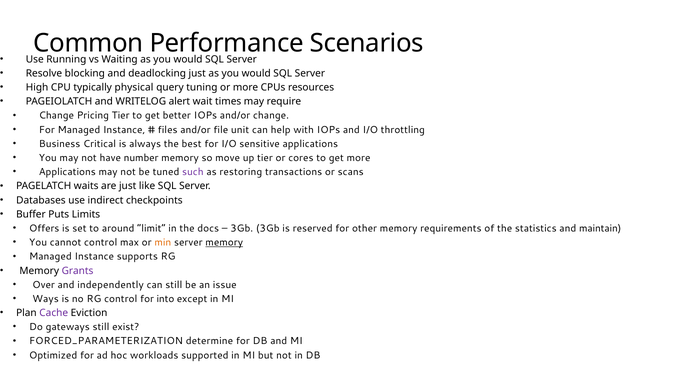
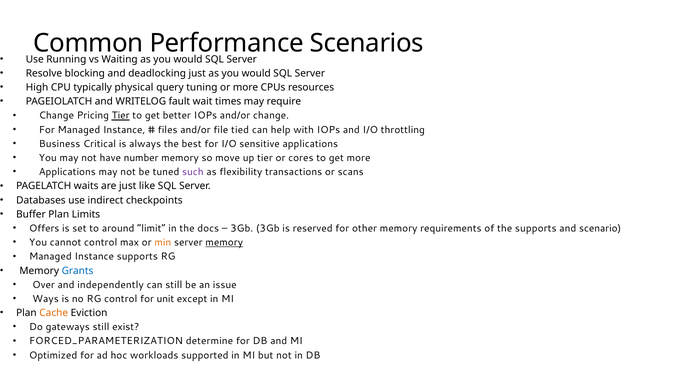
alert: alert -> fault
Tier at (121, 116) underline: none -> present
unit: unit -> tied
restoring: restoring -> flexibility
Buffer Puts: Puts -> Plan
the statistics: statistics -> supports
maintain: maintain -> scenario
Grants colour: purple -> blue
into: into -> unit
Cache colour: purple -> orange
